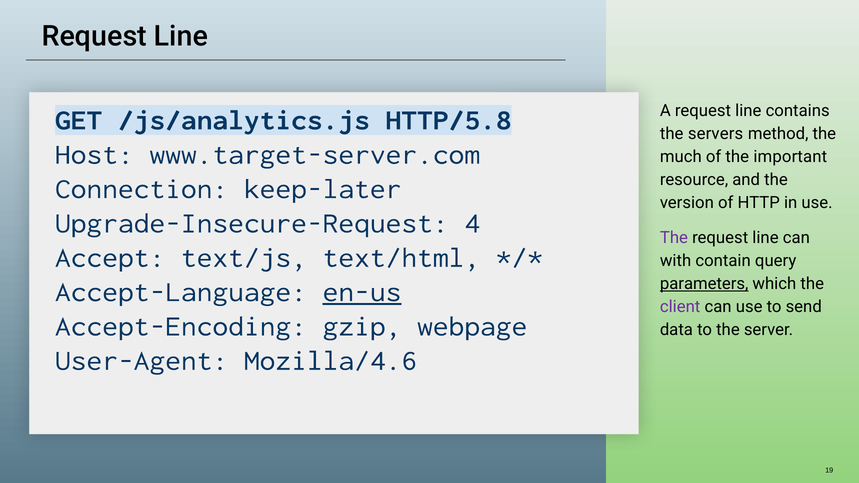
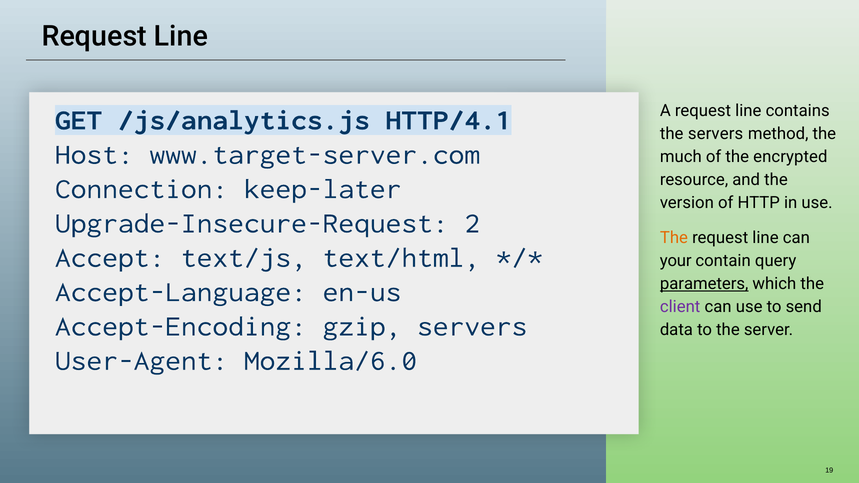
HTTP/5.8: HTTP/5.8 -> HTTP/4.1
important: important -> encrypted
4: 4 -> 2
The at (674, 238) colour: purple -> orange
with: with -> your
en-us underline: present -> none
gzip webpage: webpage -> servers
Mozilla/4.6: Mozilla/4.6 -> Mozilla/6.0
